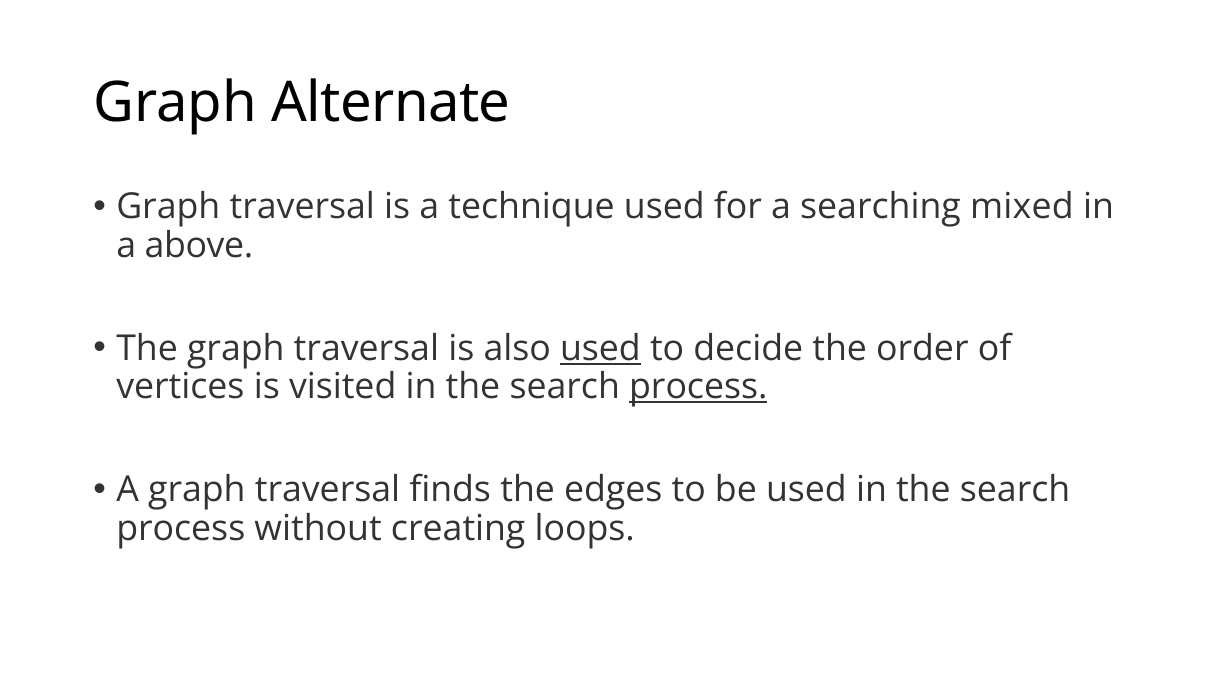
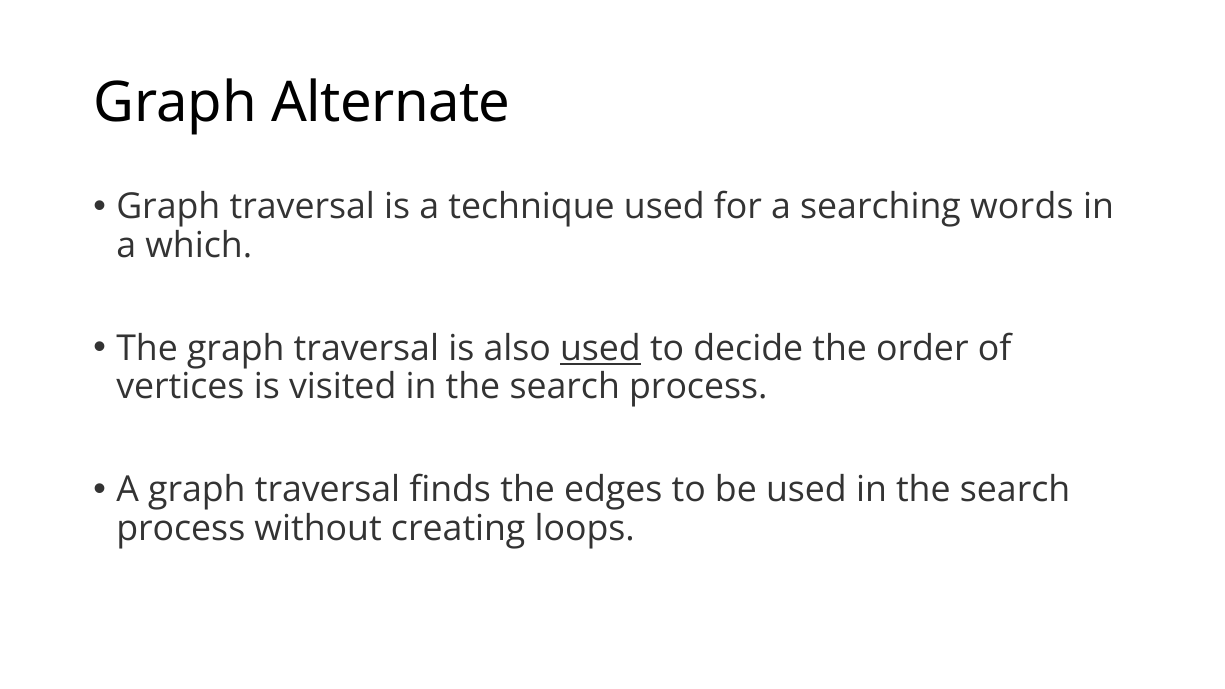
mixed: mixed -> words
above: above -> which
process at (698, 387) underline: present -> none
